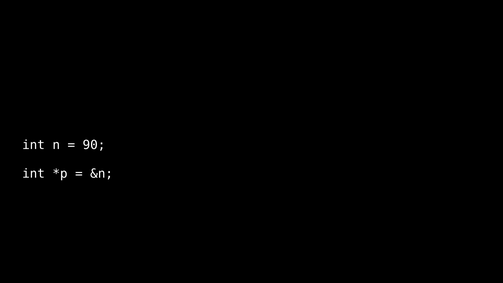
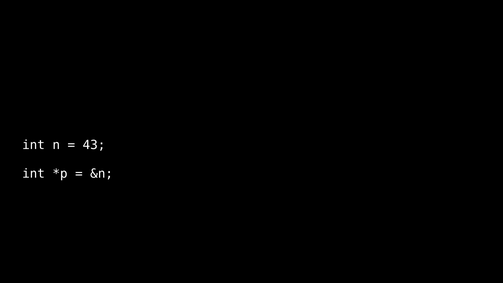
90: 90 -> 43
